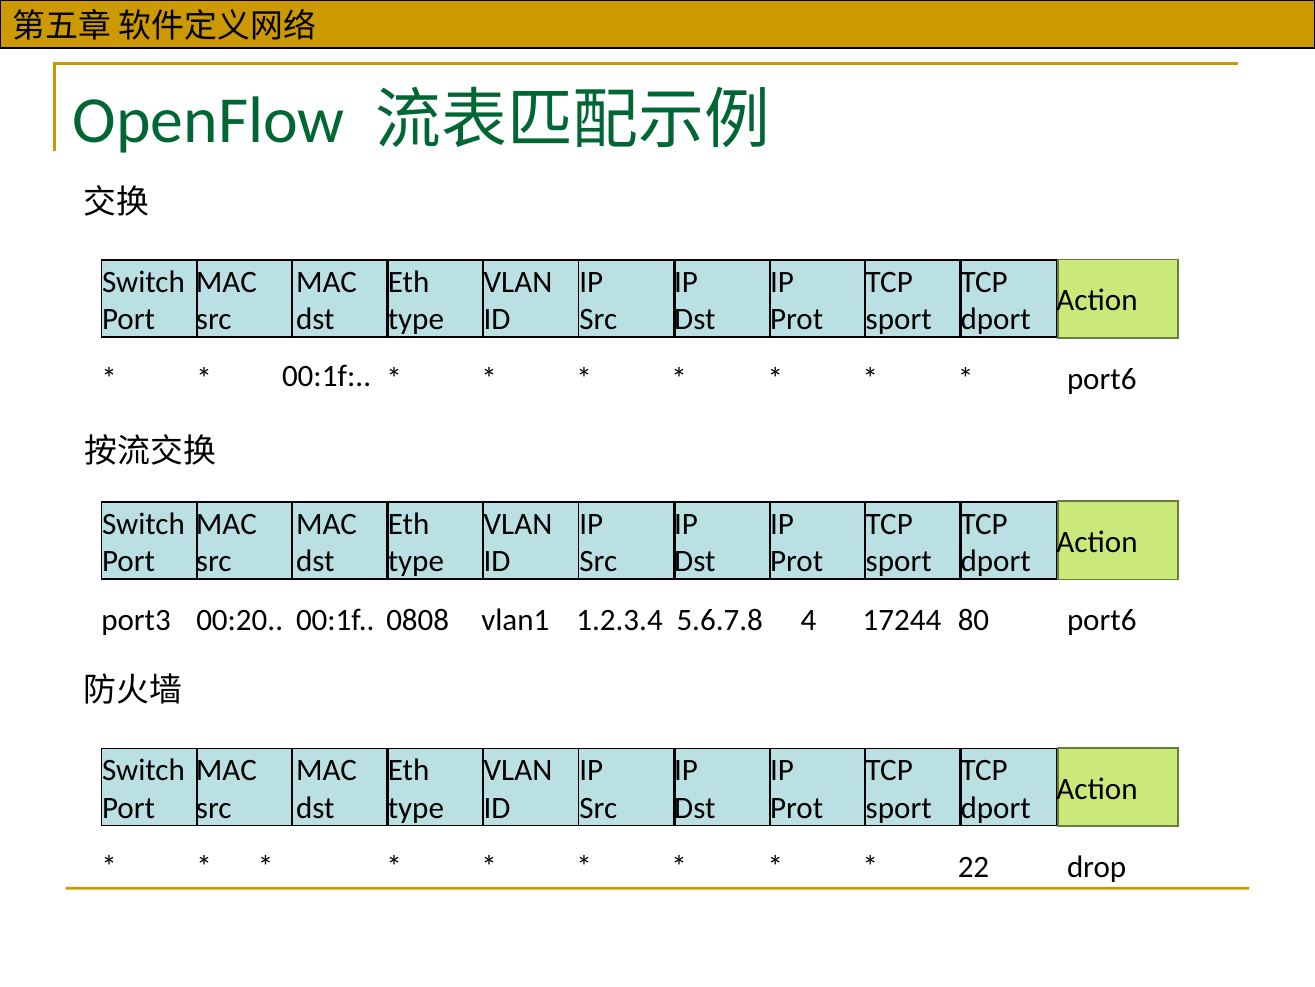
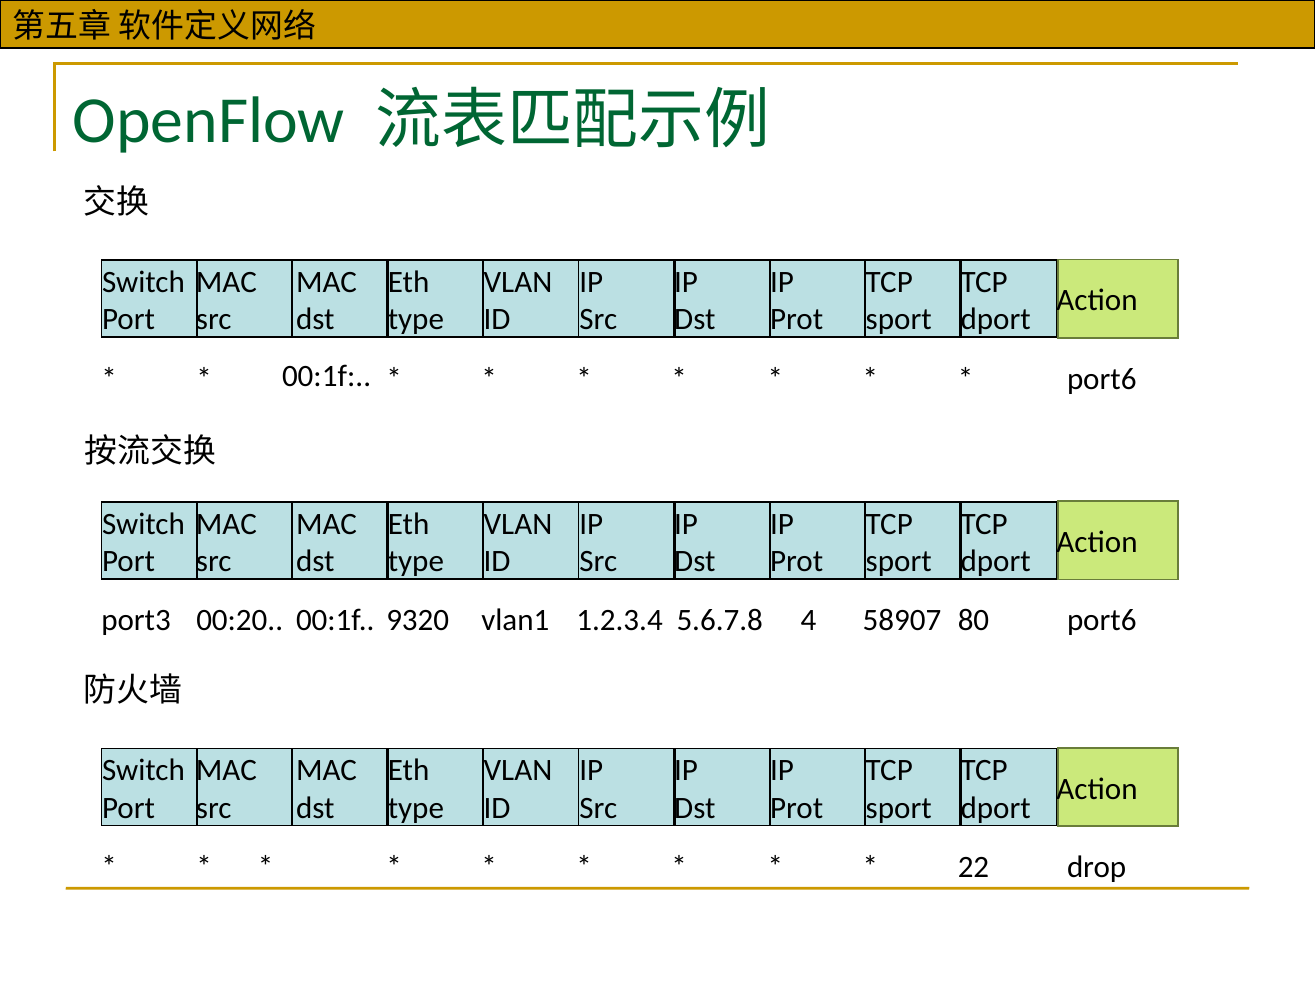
0808: 0808 -> 9320
17244: 17244 -> 58907
